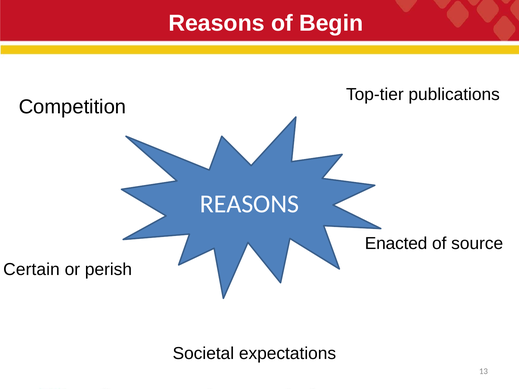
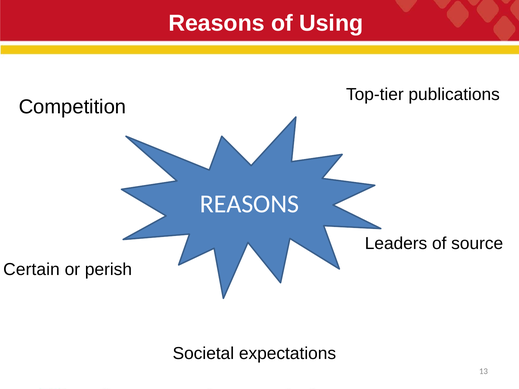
Begin: Begin -> Using
Enacted: Enacted -> Leaders
